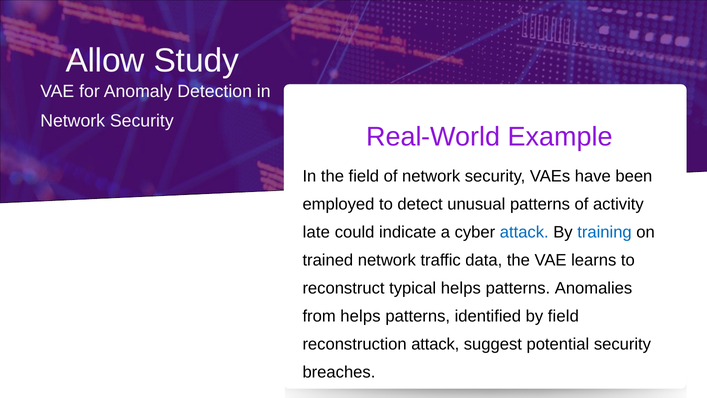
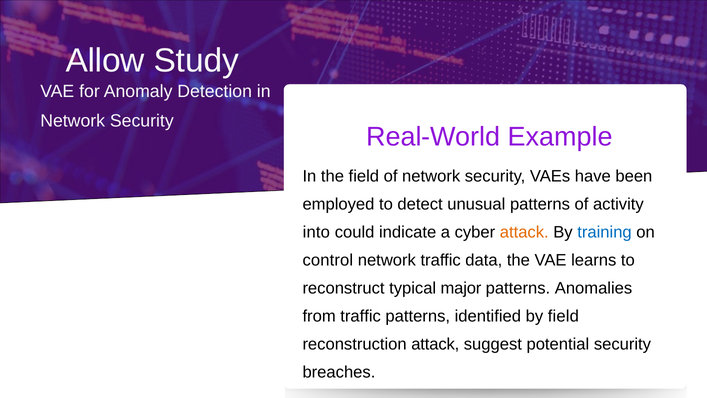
late: late -> into
attack at (524, 232) colour: blue -> orange
trained: trained -> control
typical helps: helps -> major
from helps: helps -> traffic
